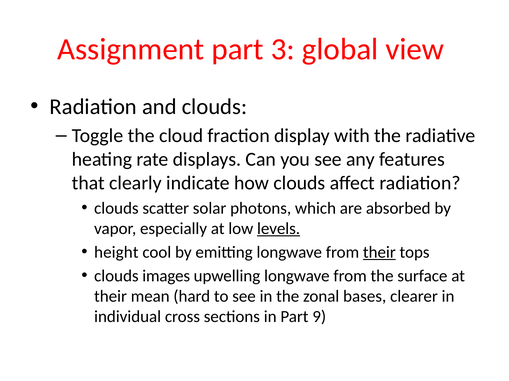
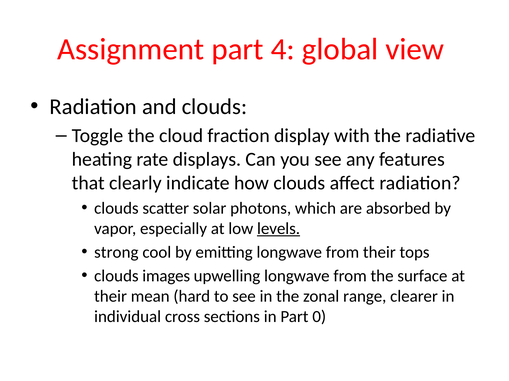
3: 3 -> 4
height: height -> strong
their at (379, 253) underline: present -> none
bases: bases -> range
9: 9 -> 0
